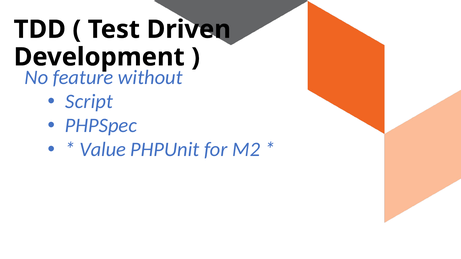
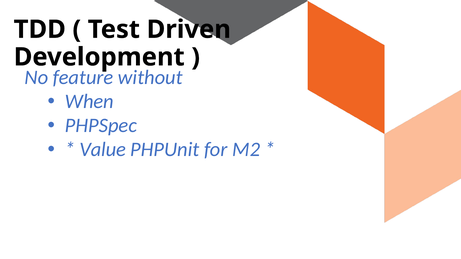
Script: Script -> When
